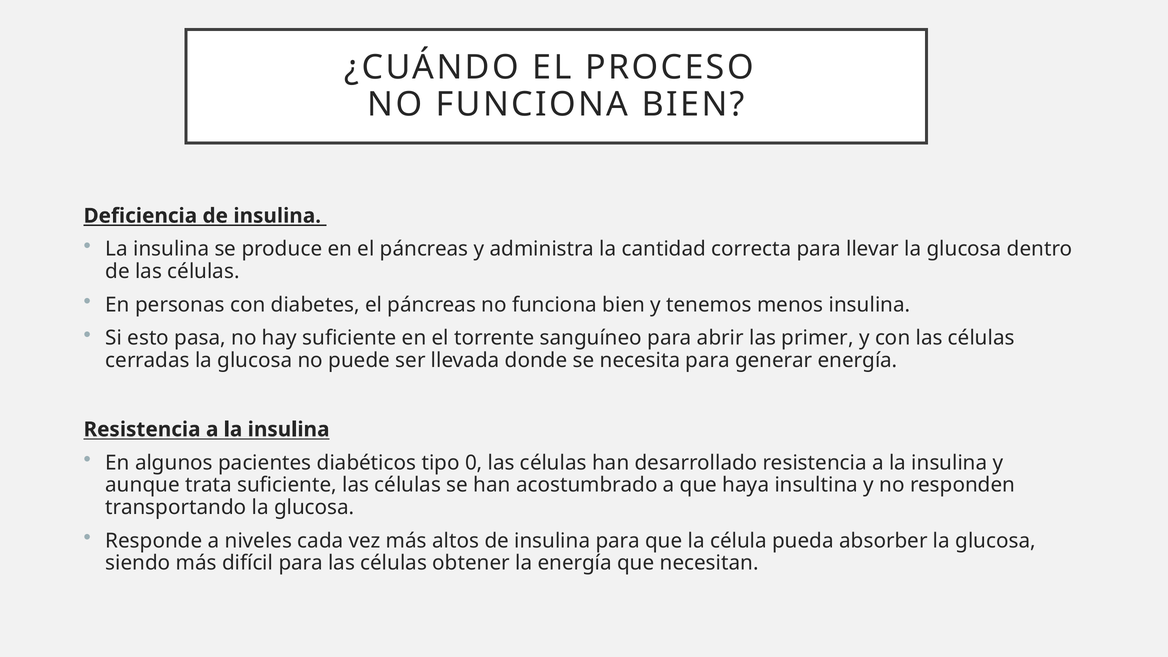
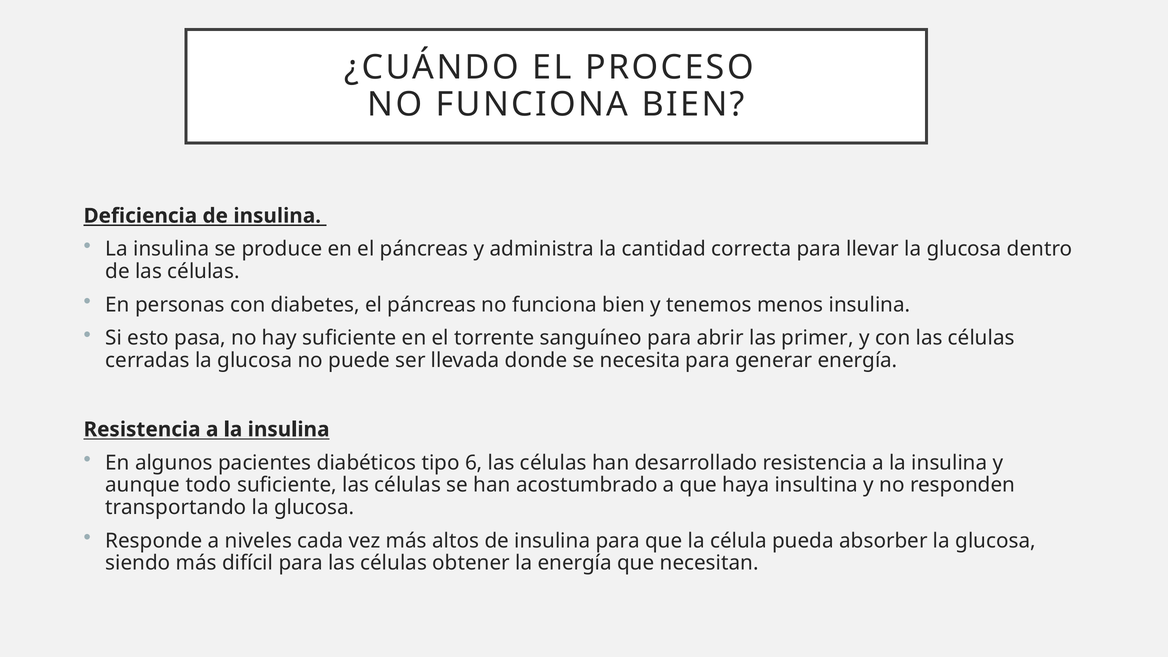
0: 0 -> 6
trata: trata -> todo
